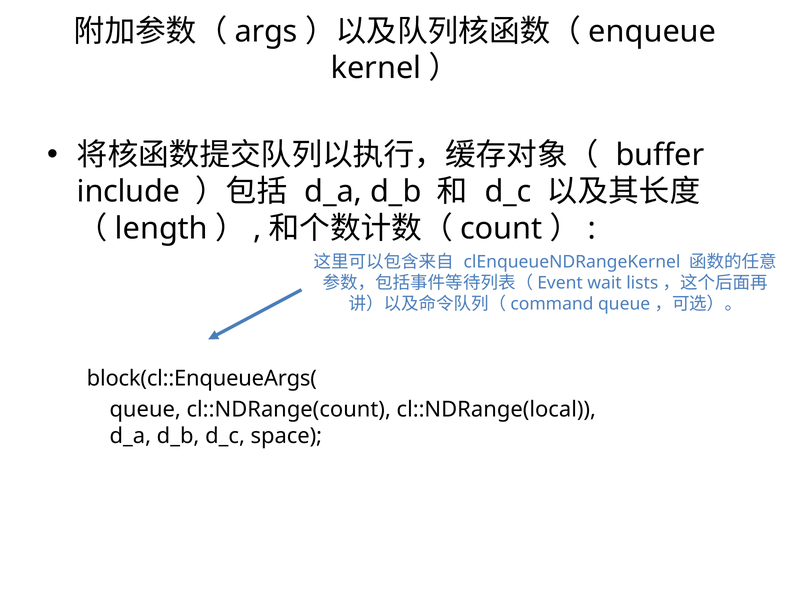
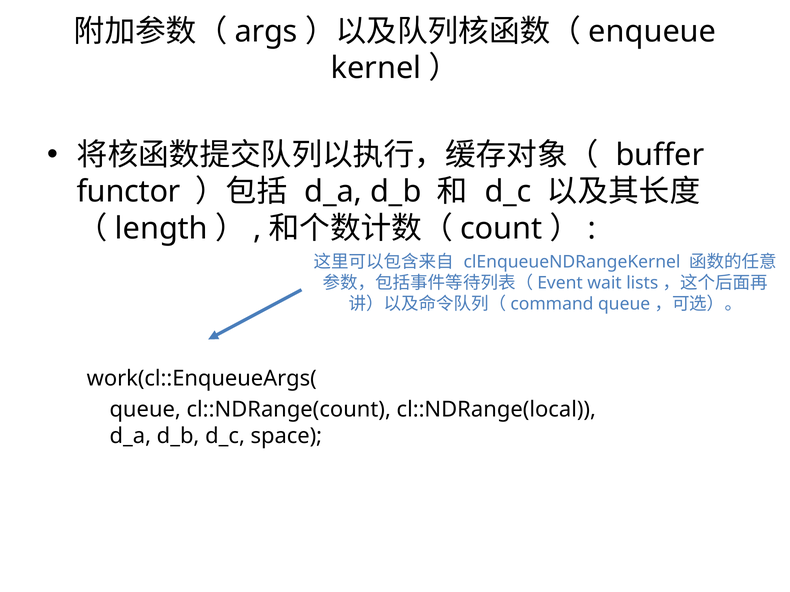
include: include -> functor
block(cl::EnqueueArgs(: block(cl::EnqueueArgs( -> work(cl::EnqueueArgs(
